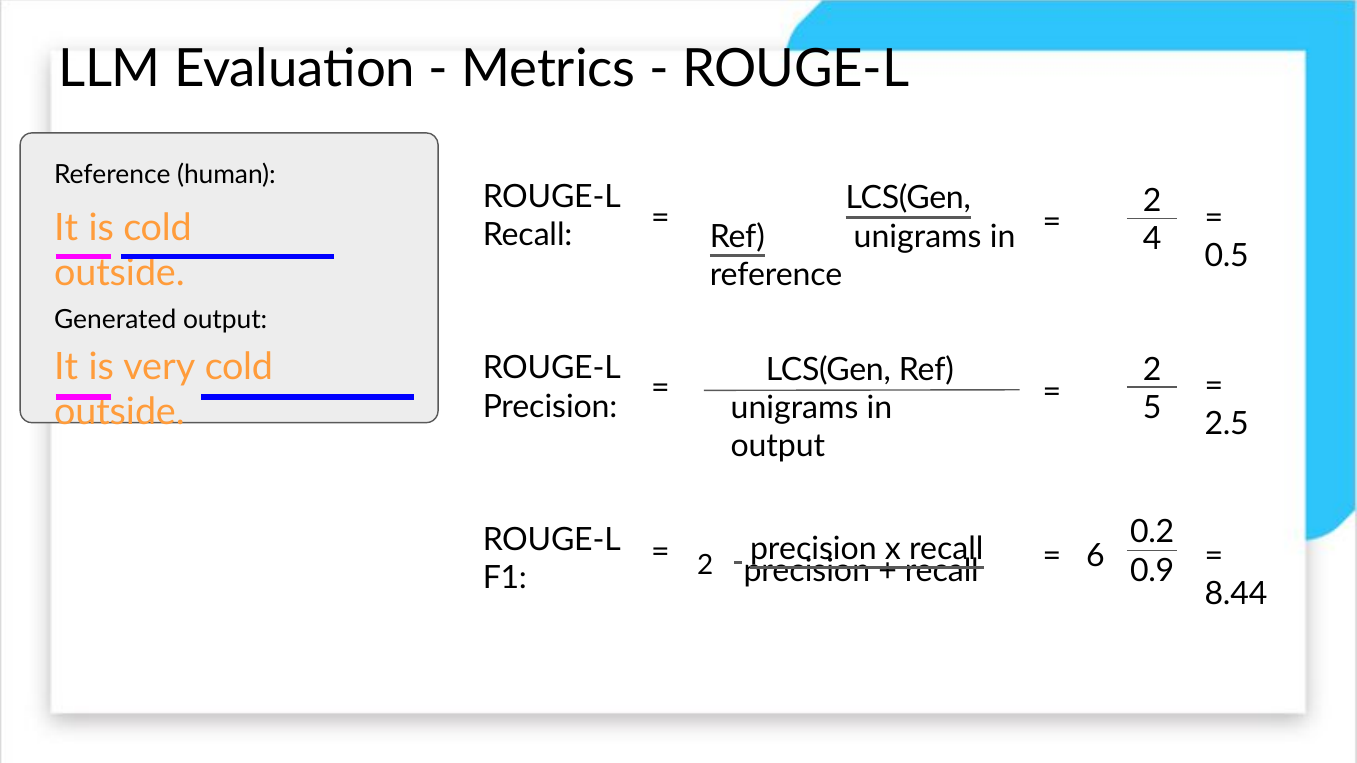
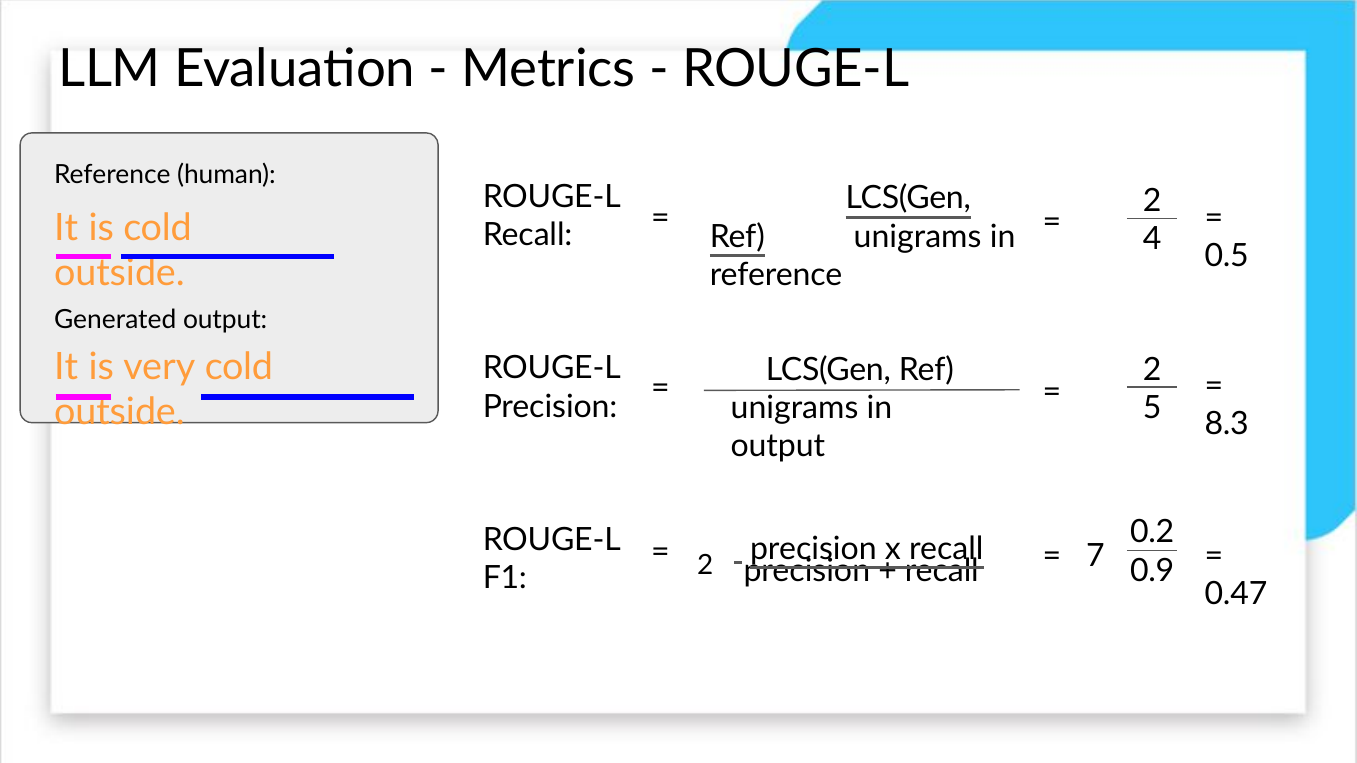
2.5: 2.5 -> 8.3
6: 6 -> 7
8.44: 8.44 -> 0.47
